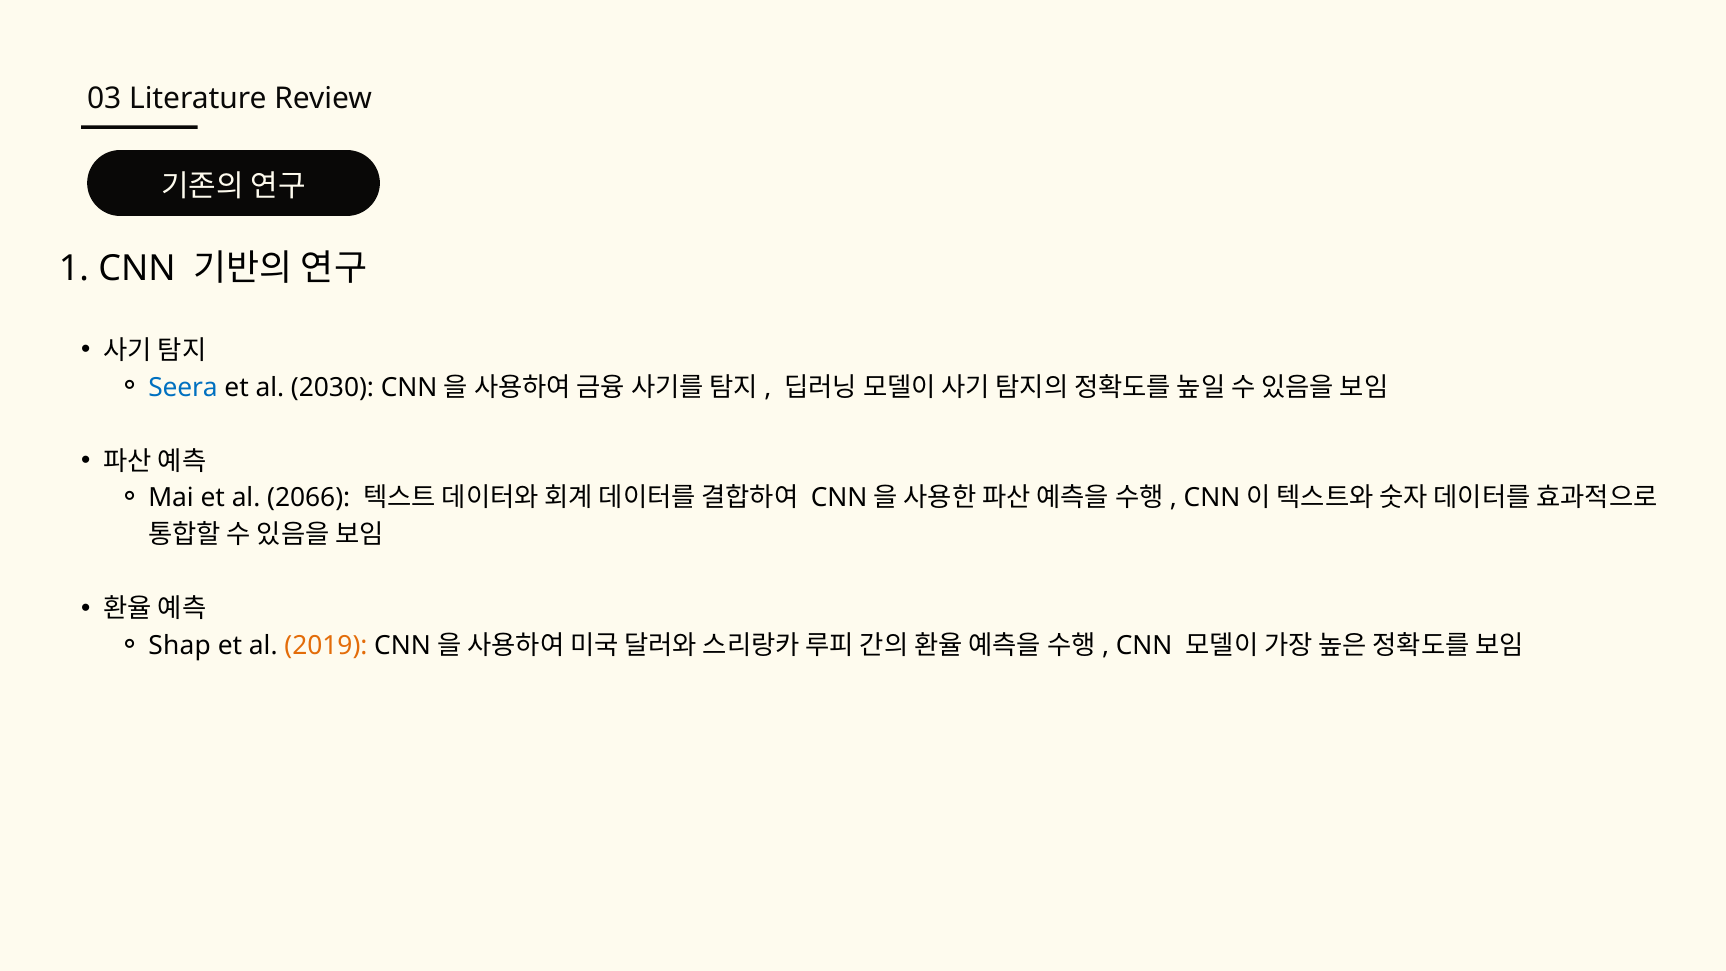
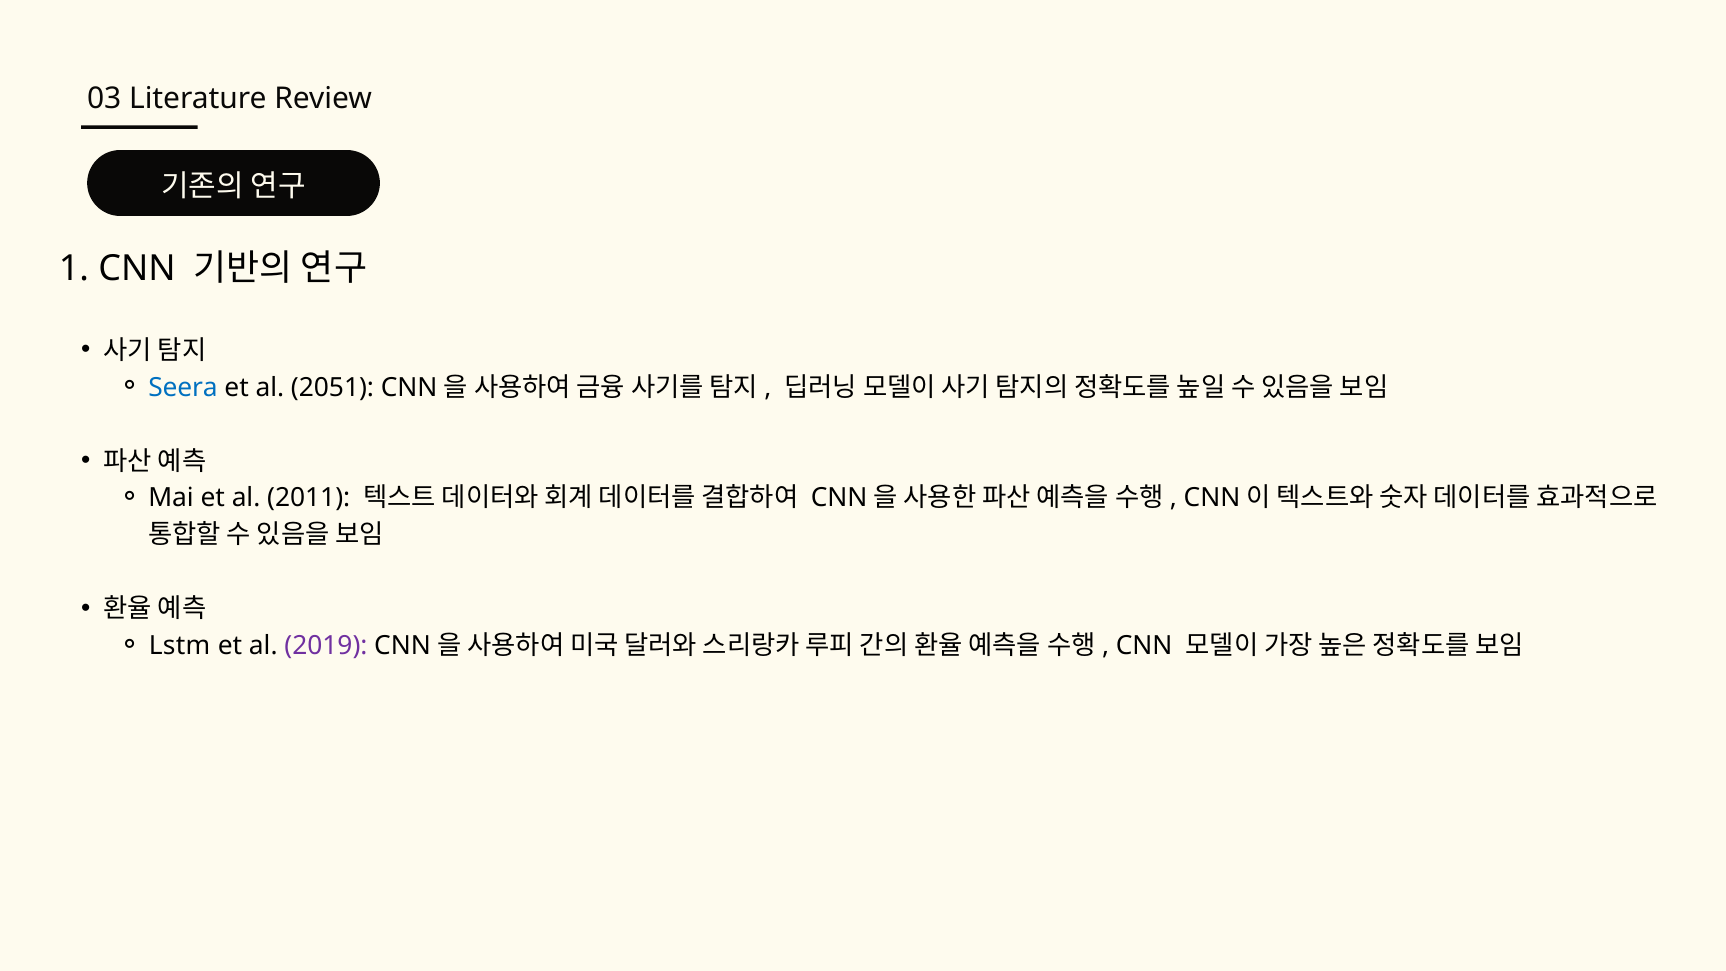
2030: 2030 -> 2051
2066: 2066 -> 2011
Shap: Shap -> Lstm
2019 colour: orange -> purple
